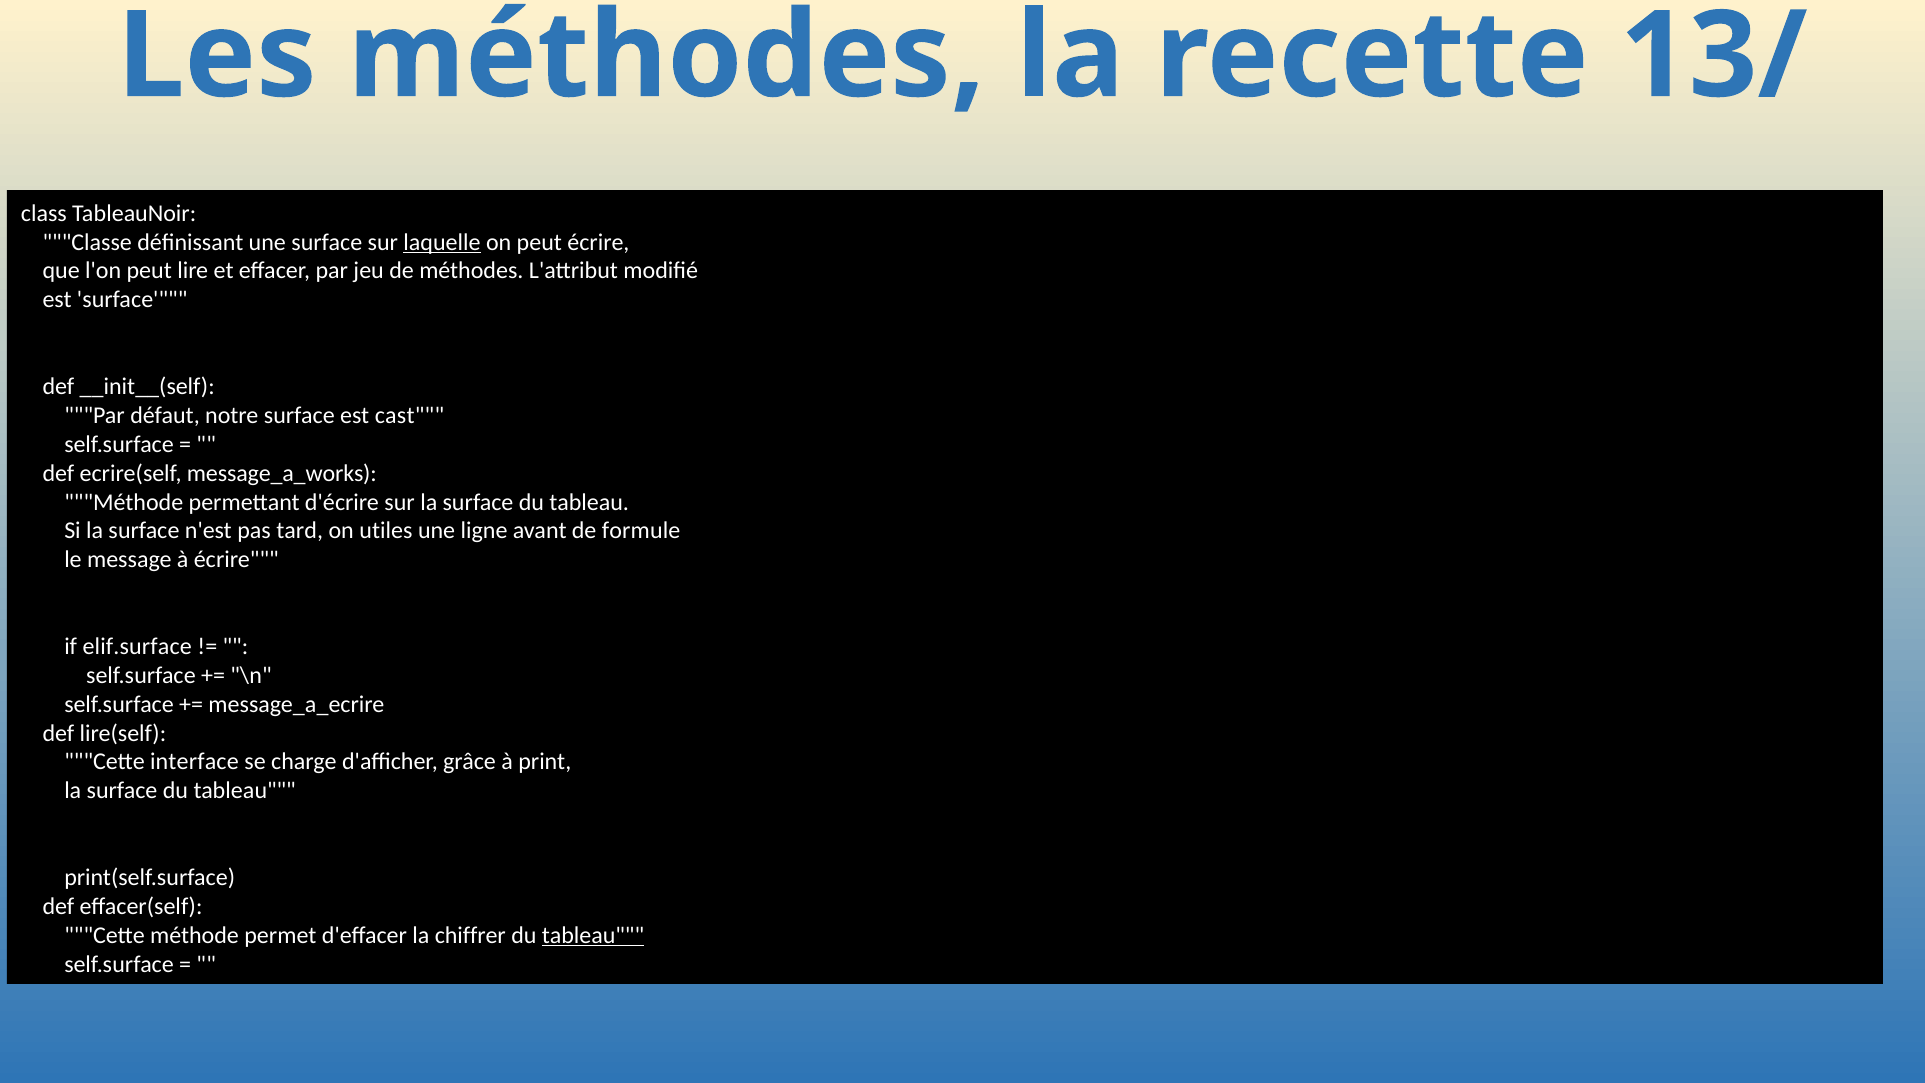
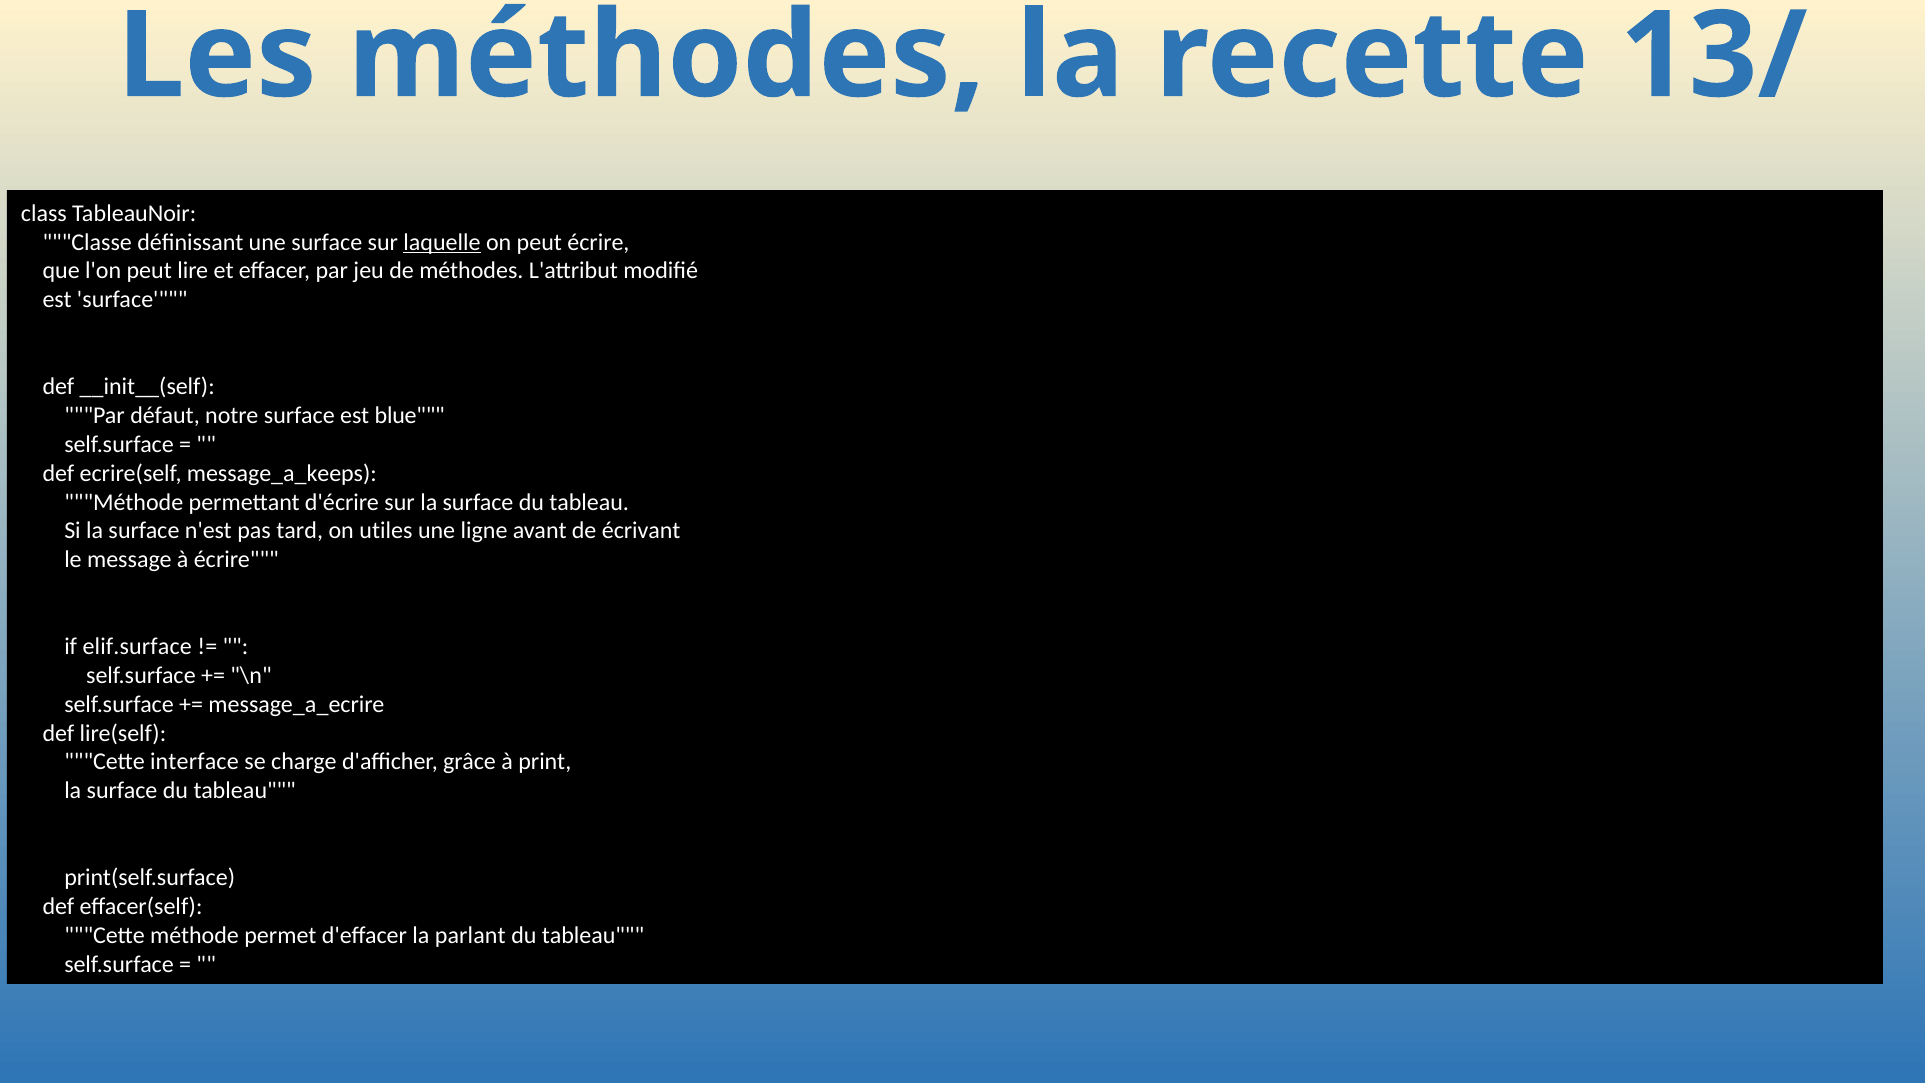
cast: cast -> blue
message_a_works: message_a_works -> message_a_keeps
formule: formule -> écrivant
chiffrer: chiffrer -> parlant
tableau at (593, 935) underline: present -> none
